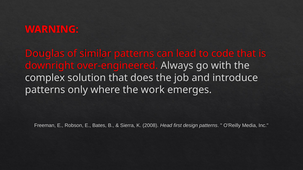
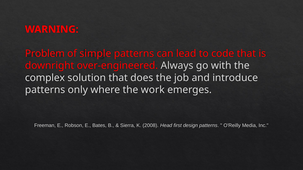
Douglas: Douglas -> Problem
similar: similar -> simple
